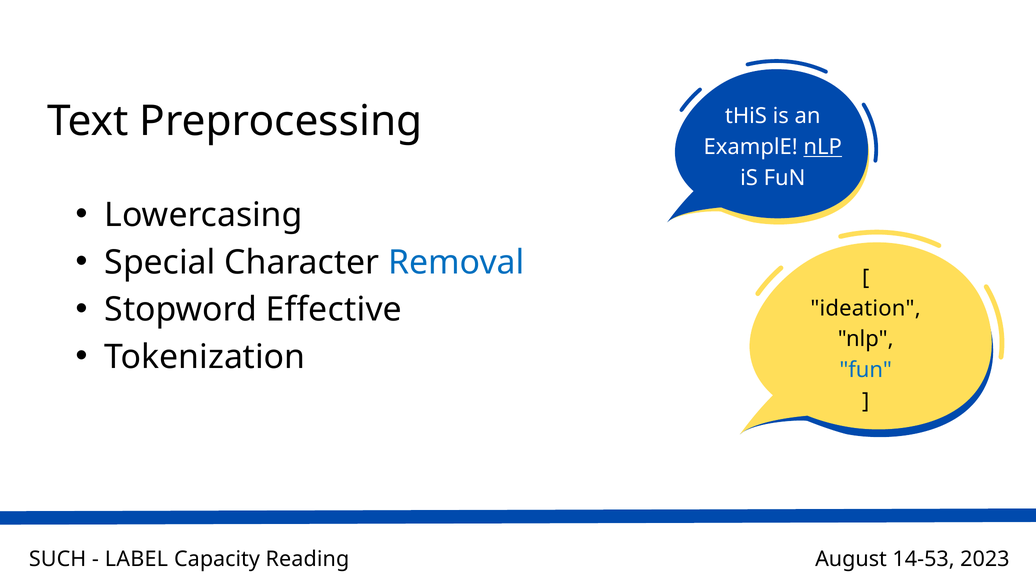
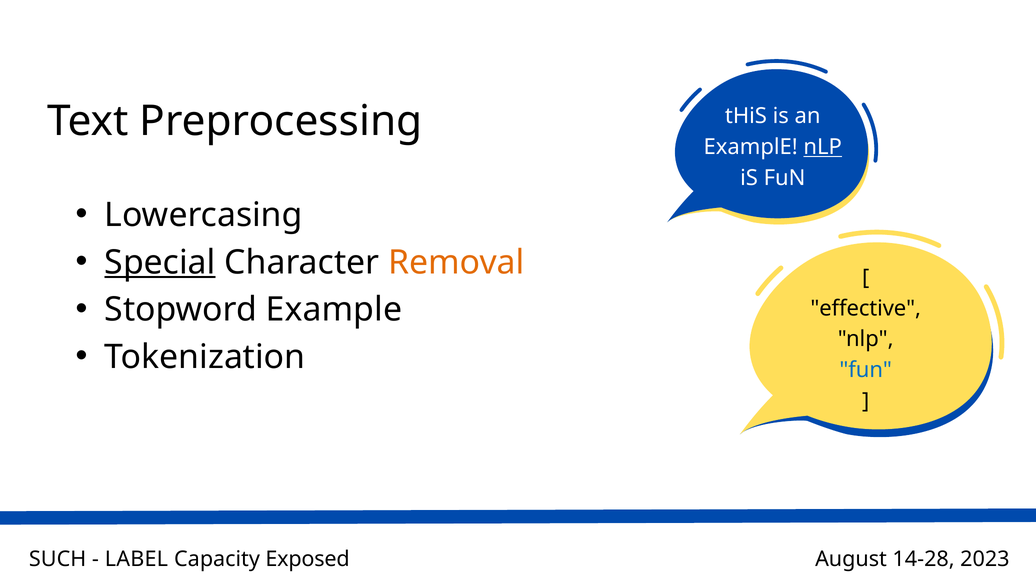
Special underline: none -> present
Removal colour: blue -> orange
Stopword Effective: Effective -> Example
ideation: ideation -> effective
Reading: Reading -> Exposed
14-53: 14-53 -> 14-28
